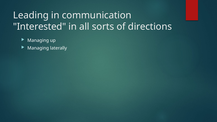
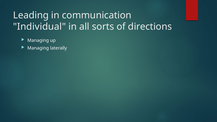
Interested: Interested -> Individual
